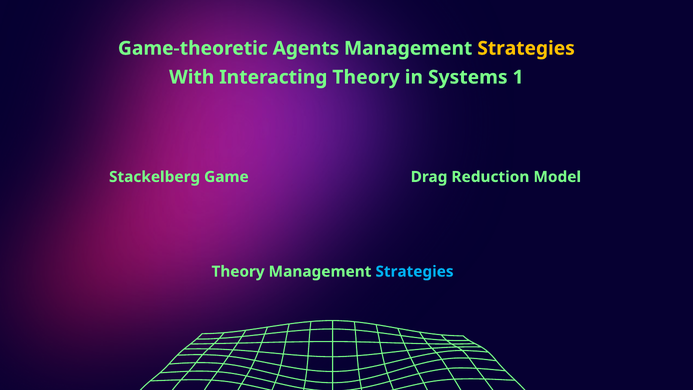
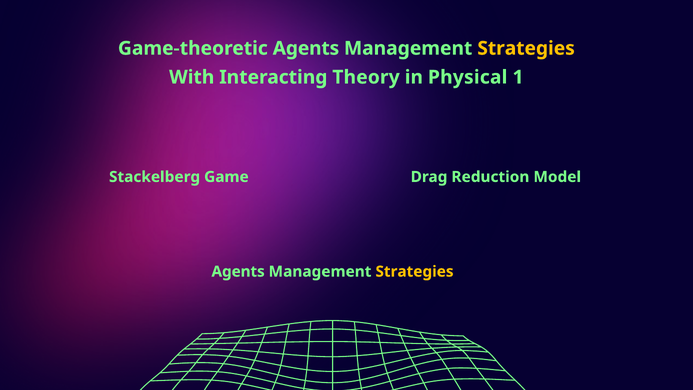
Systems: Systems -> Physical
Theory at (238, 271): Theory -> Agents
Strategies at (415, 271) colour: light blue -> yellow
